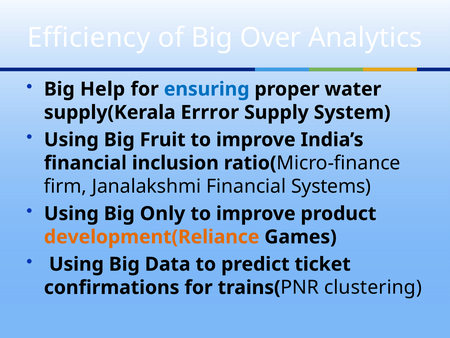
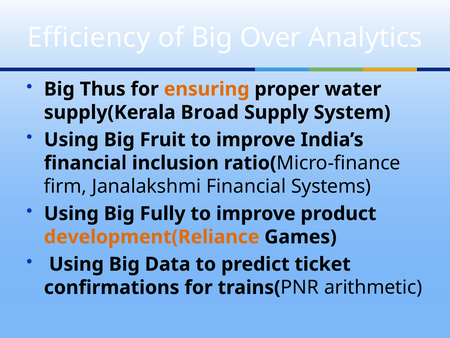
Help: Help -> Thus
ensuring colour: blue -> orange
Errror: Errror -> Broad
Only: Only -> Fully
clustering: clustering -> arithmetic
